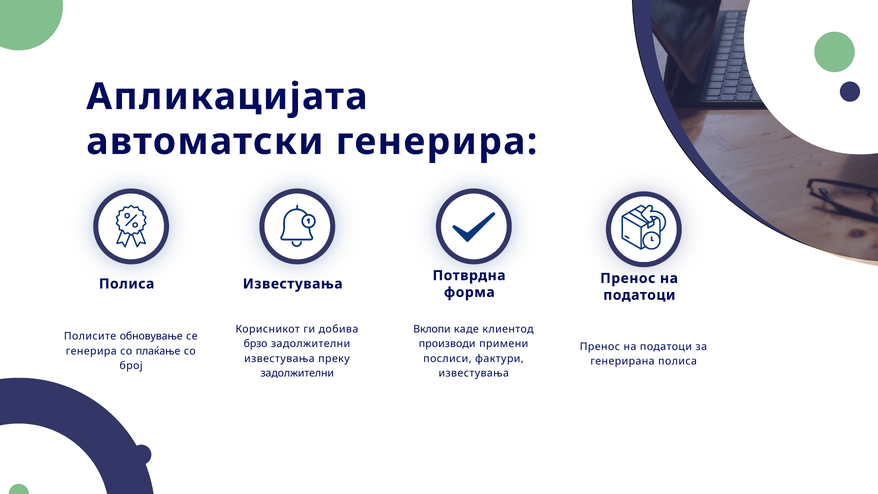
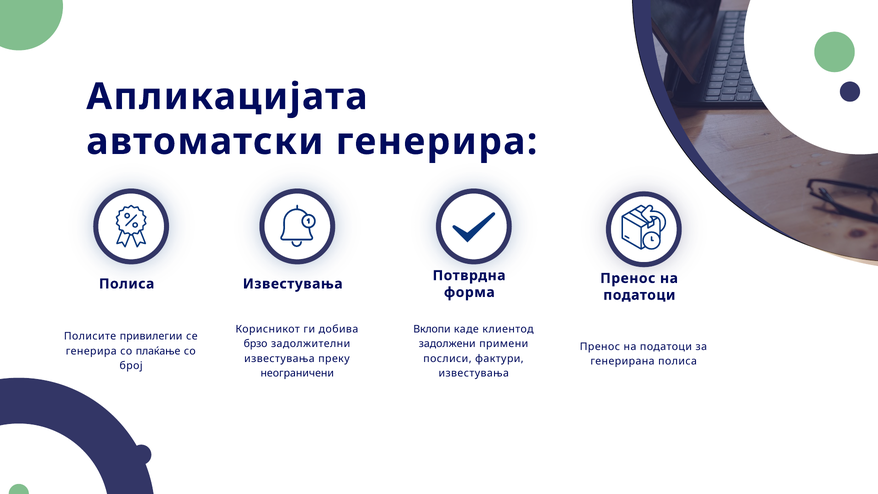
обновување: обновување -> привилегии
производи: производи -> задолжени
задолжителни at (297, 373): задолжителни -> неограничени
